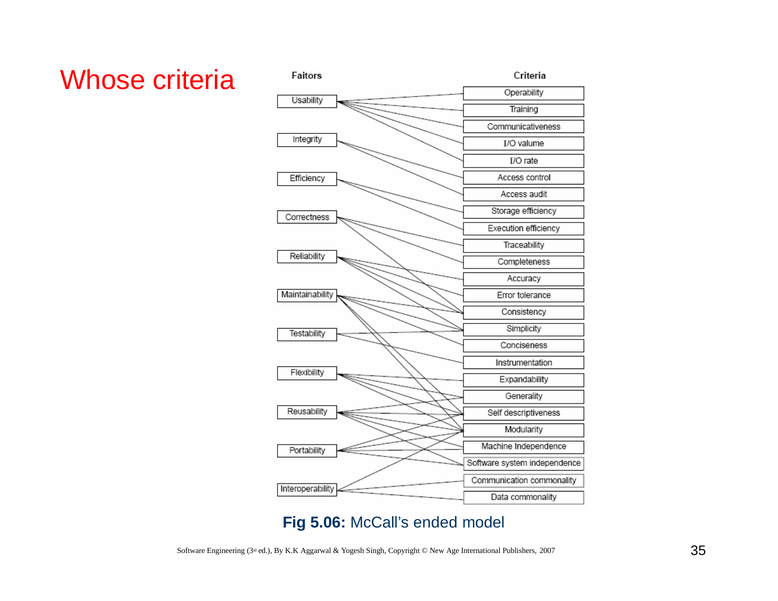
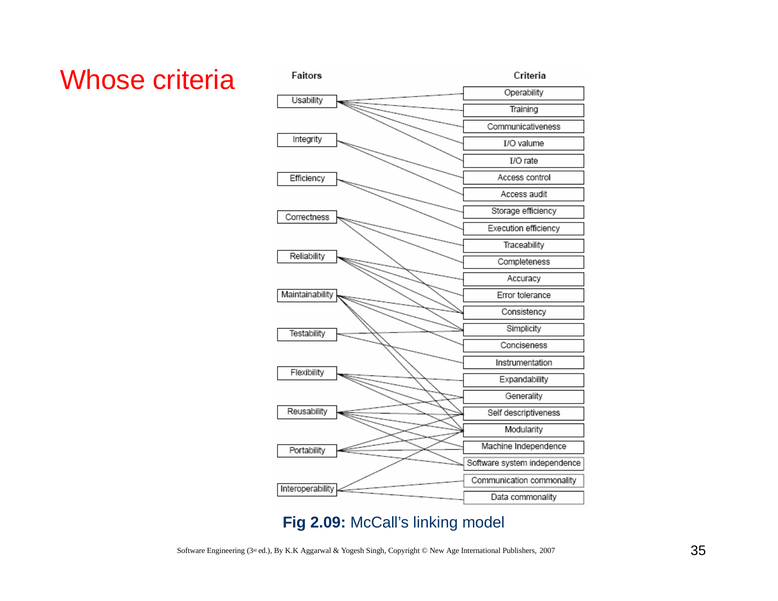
5.06: 5.06 -> 2.09
ended: ended -> linking
